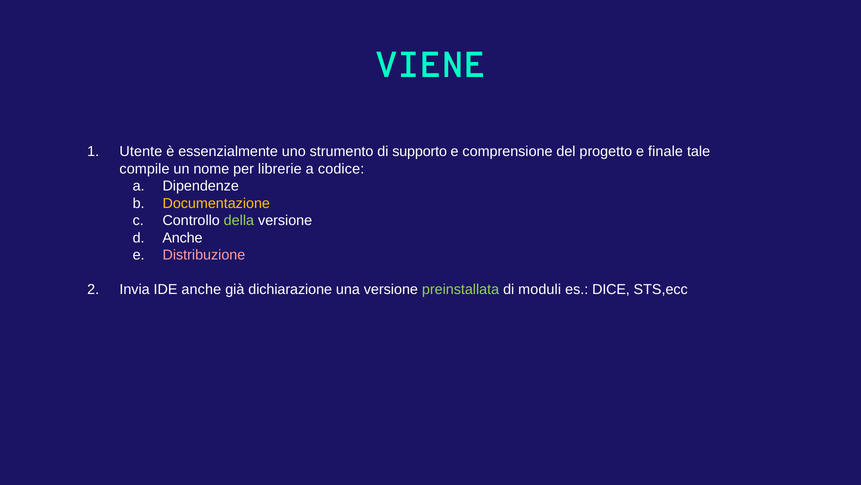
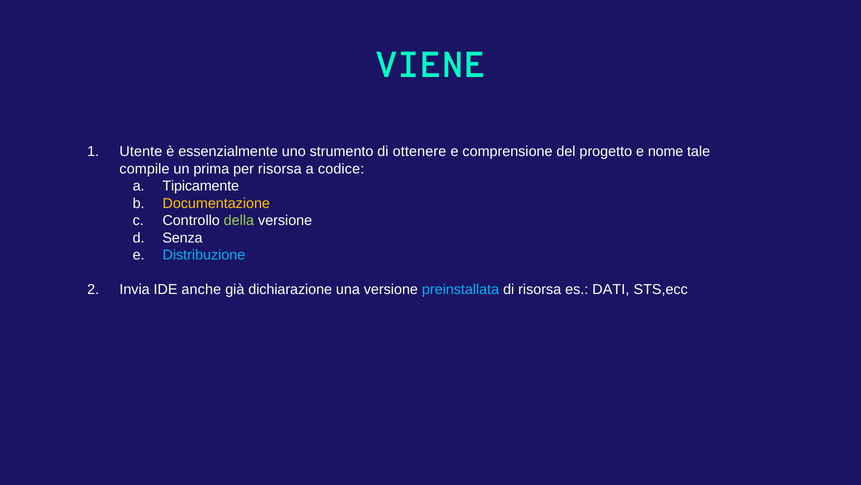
supporto: supporto -> ottenere
finale: finale -> nome
nome: nome -> prima
per librerie: librerie -> risorsa
Dipendenze: Dipendenze -> Tipicamente
Anche at (182, 238): Anche -> Senza
Distribuzione colour: pink -> light blue
preinstallata colour: light green -> light blue
di moduli: moduli -> risorsa
DICE: DICE -> DATI
